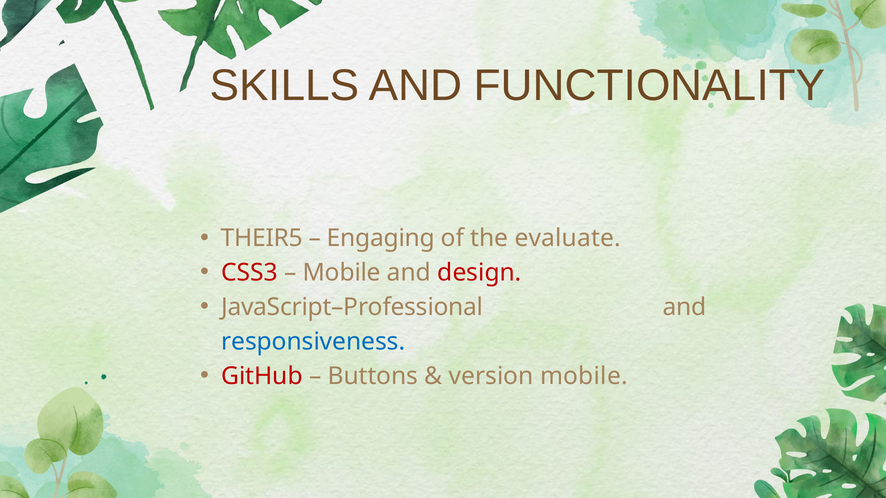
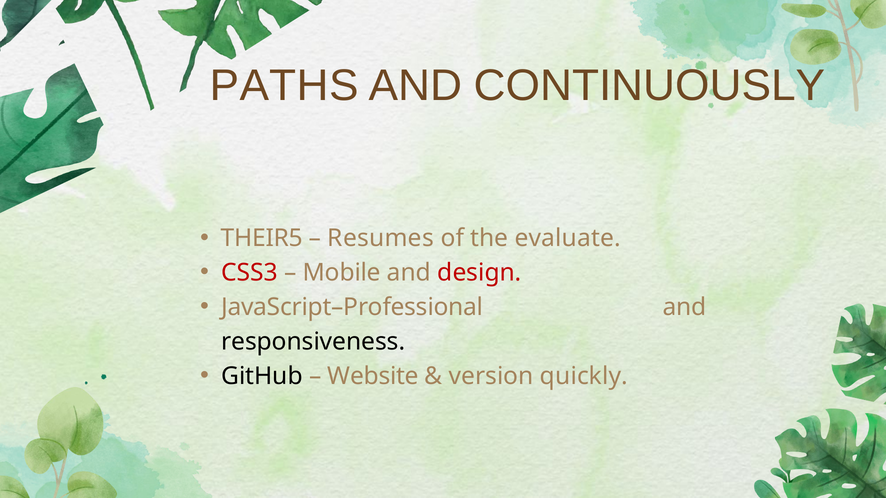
SKILLS: SKILLS -> PATHS
FUNCTIONALITY: FUNCTIONALITY -> CONTINUOUSLY
Engaging: Engaging -> Resumes
responsiveness colour: blue -> black
GitHub colour: red -> black
Buttons: Buttons -> Website
version mobile: mobile -> quickly
